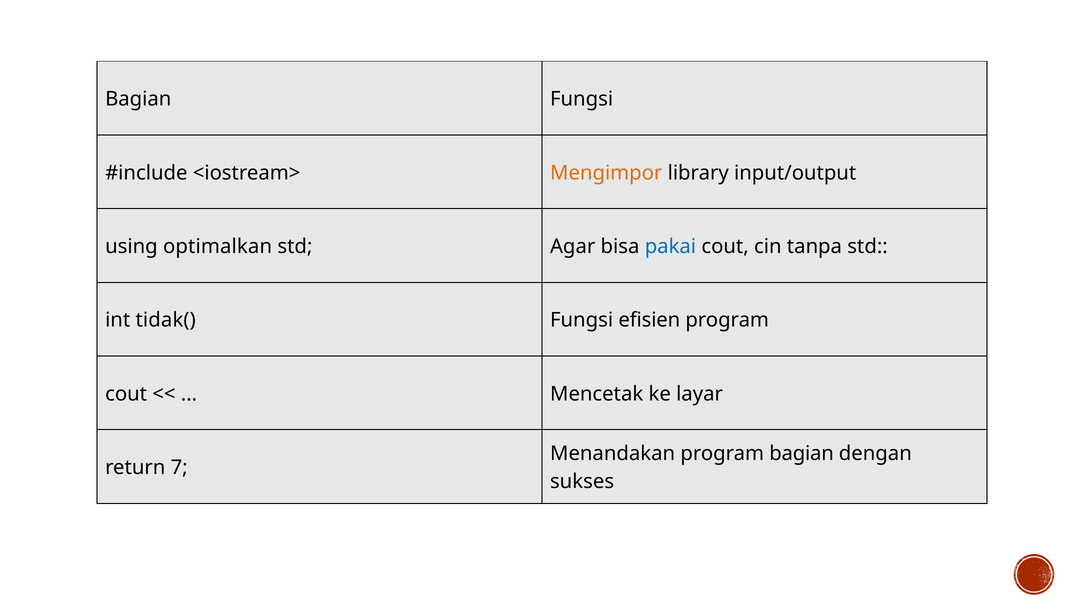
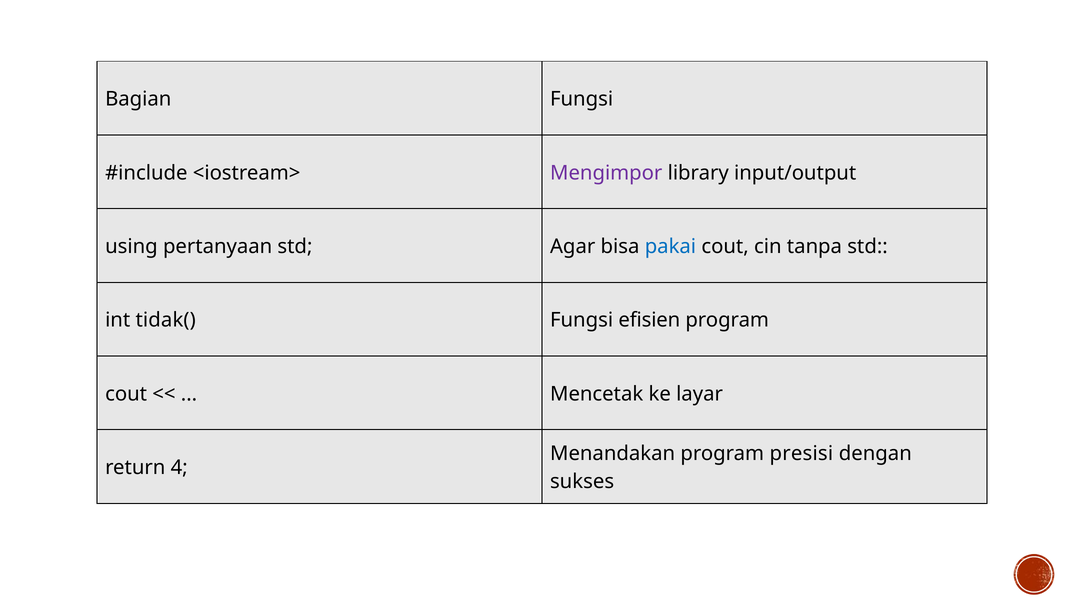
Mengimpor colour: orange -> purple
optimalkan: optimalkan -> pertanyaan
program bagian: bagian -> presisi
7: 7 -> 4
